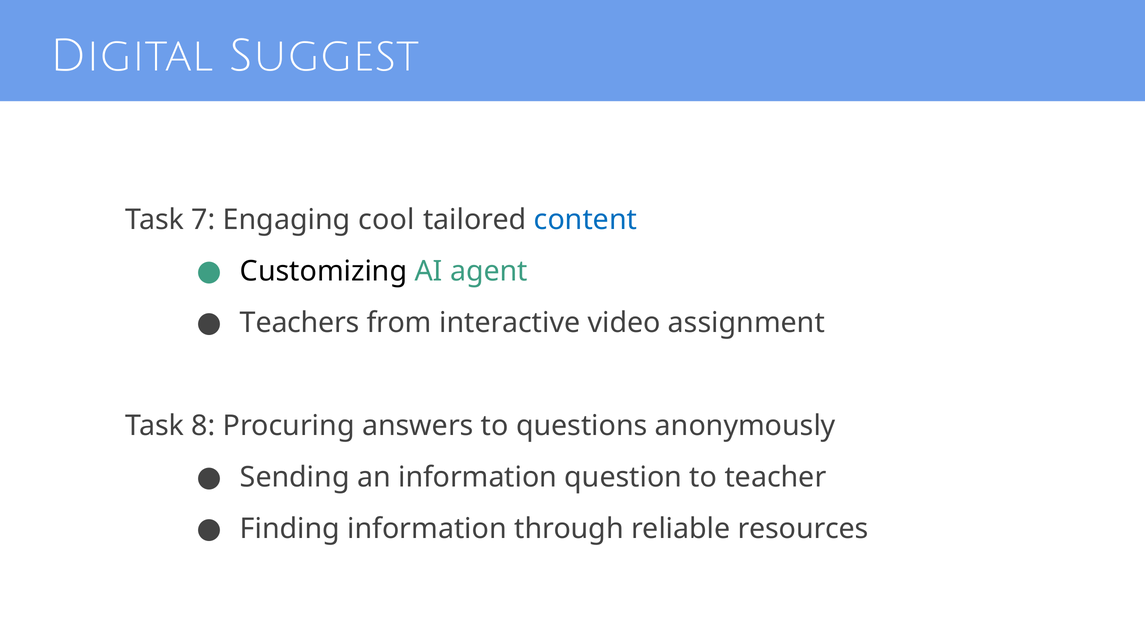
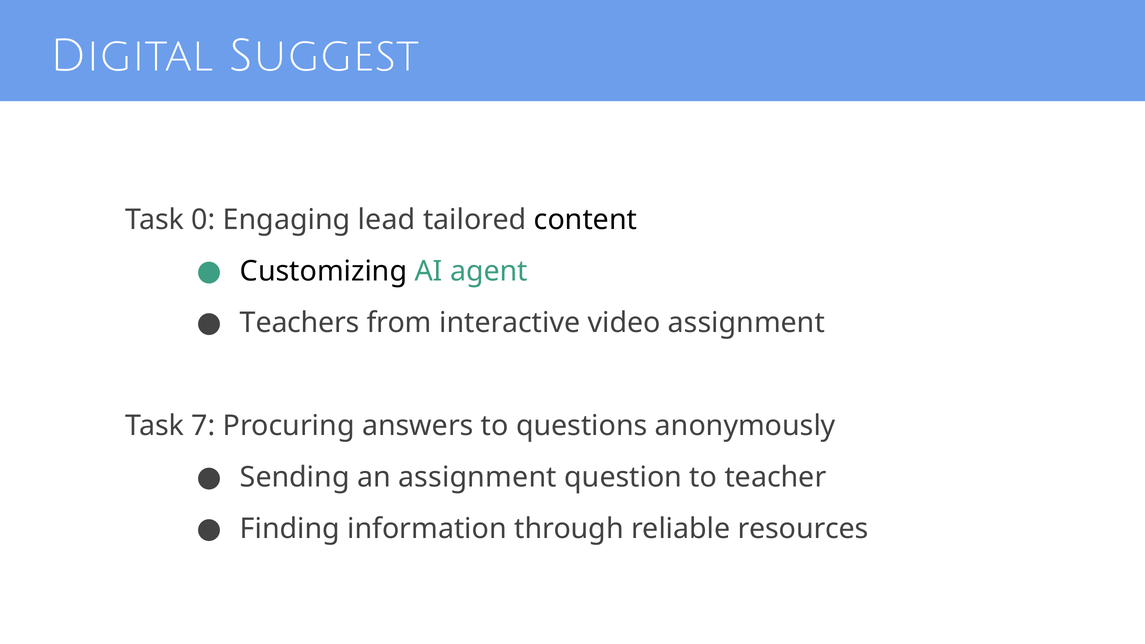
7: 7 -> 0
cool: cool -> lead
content colour: blue -> black
8: 8 -> 7
an information: information -> assignment
